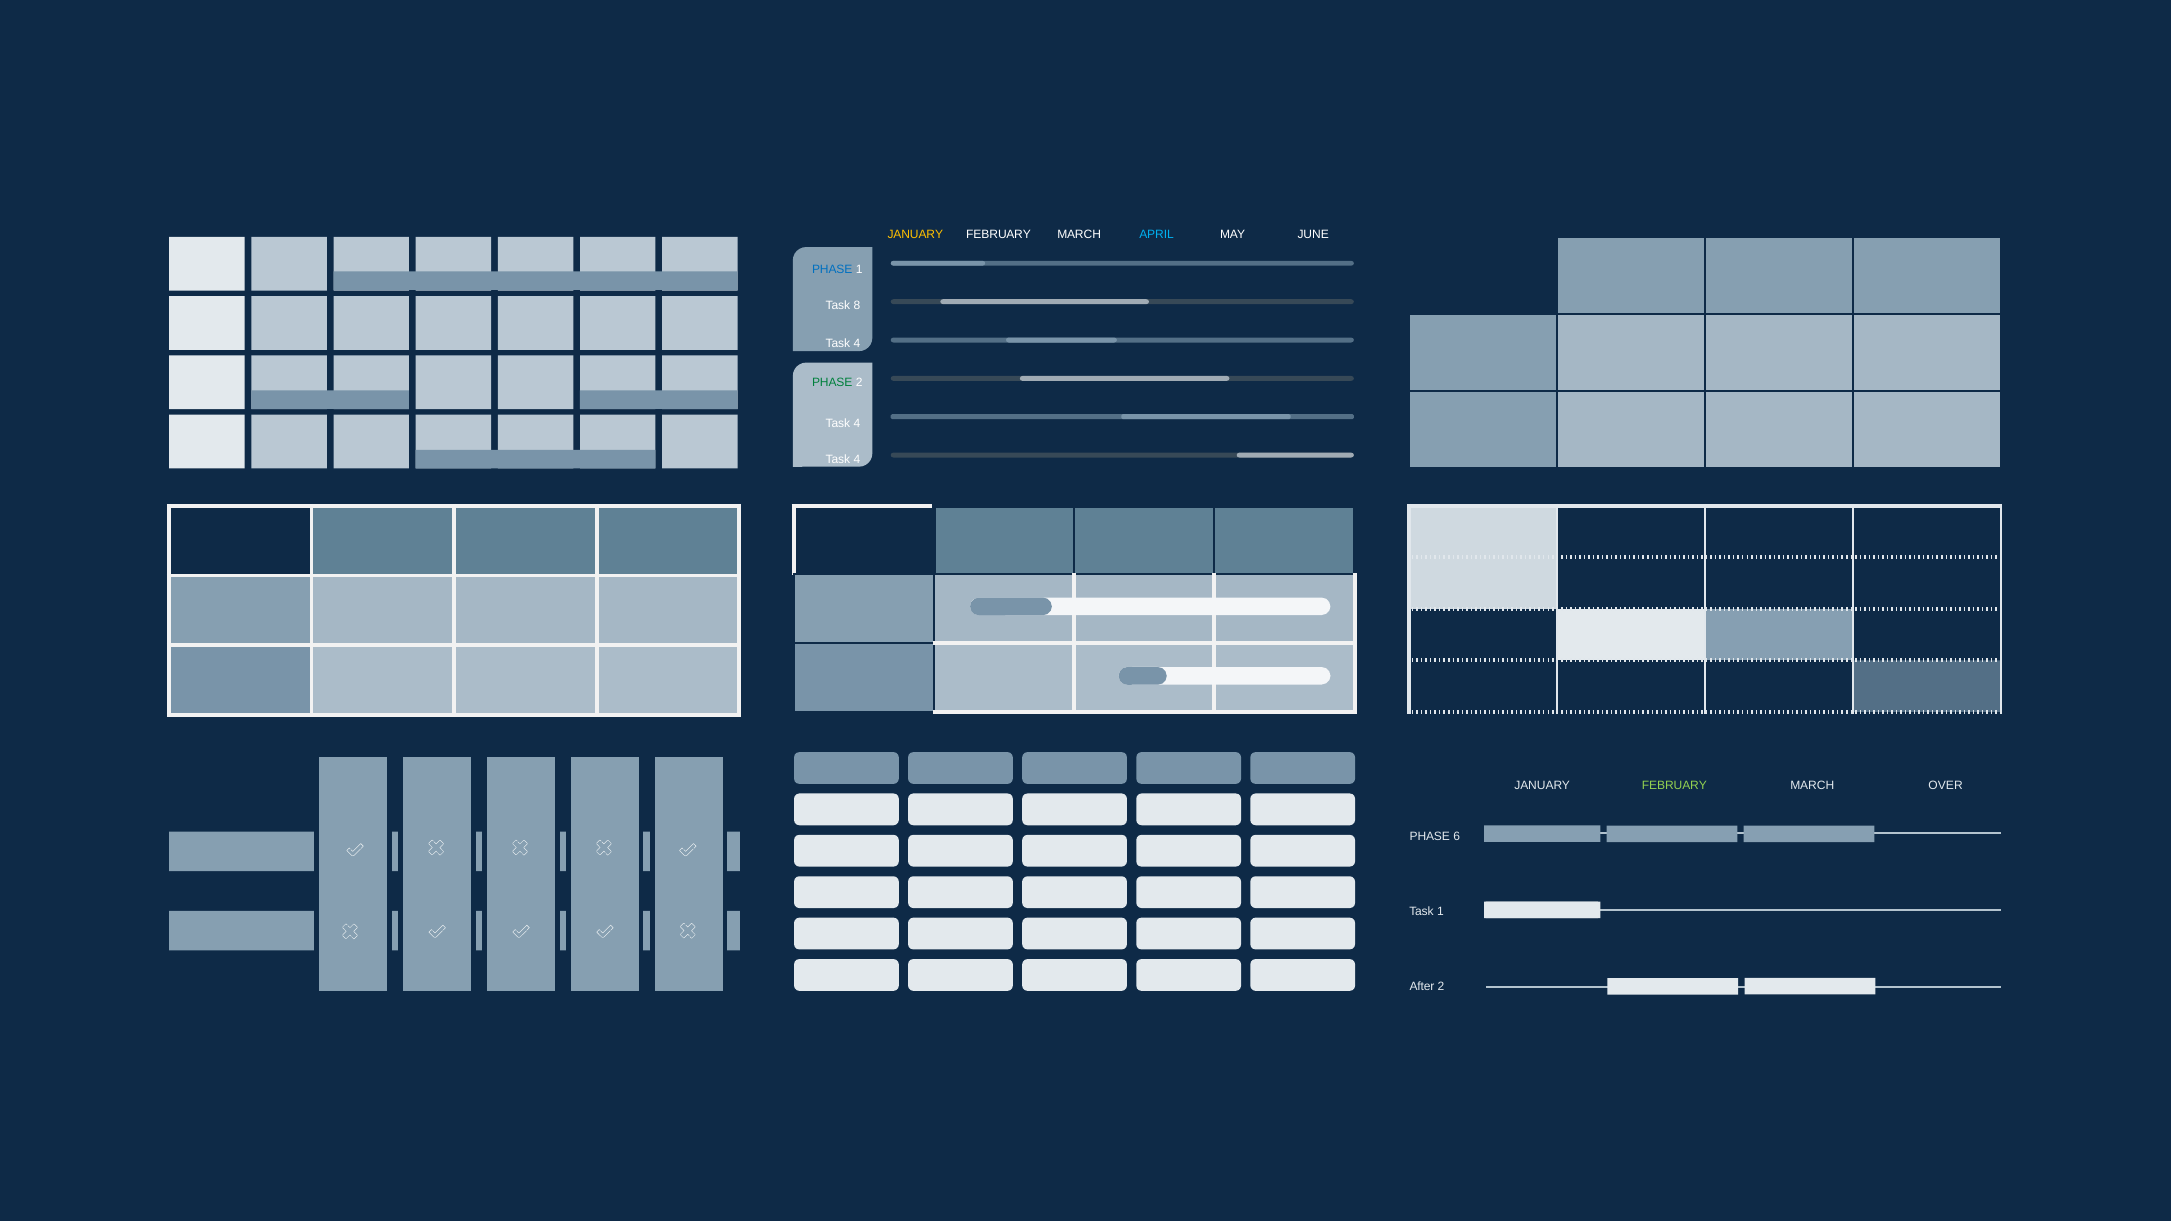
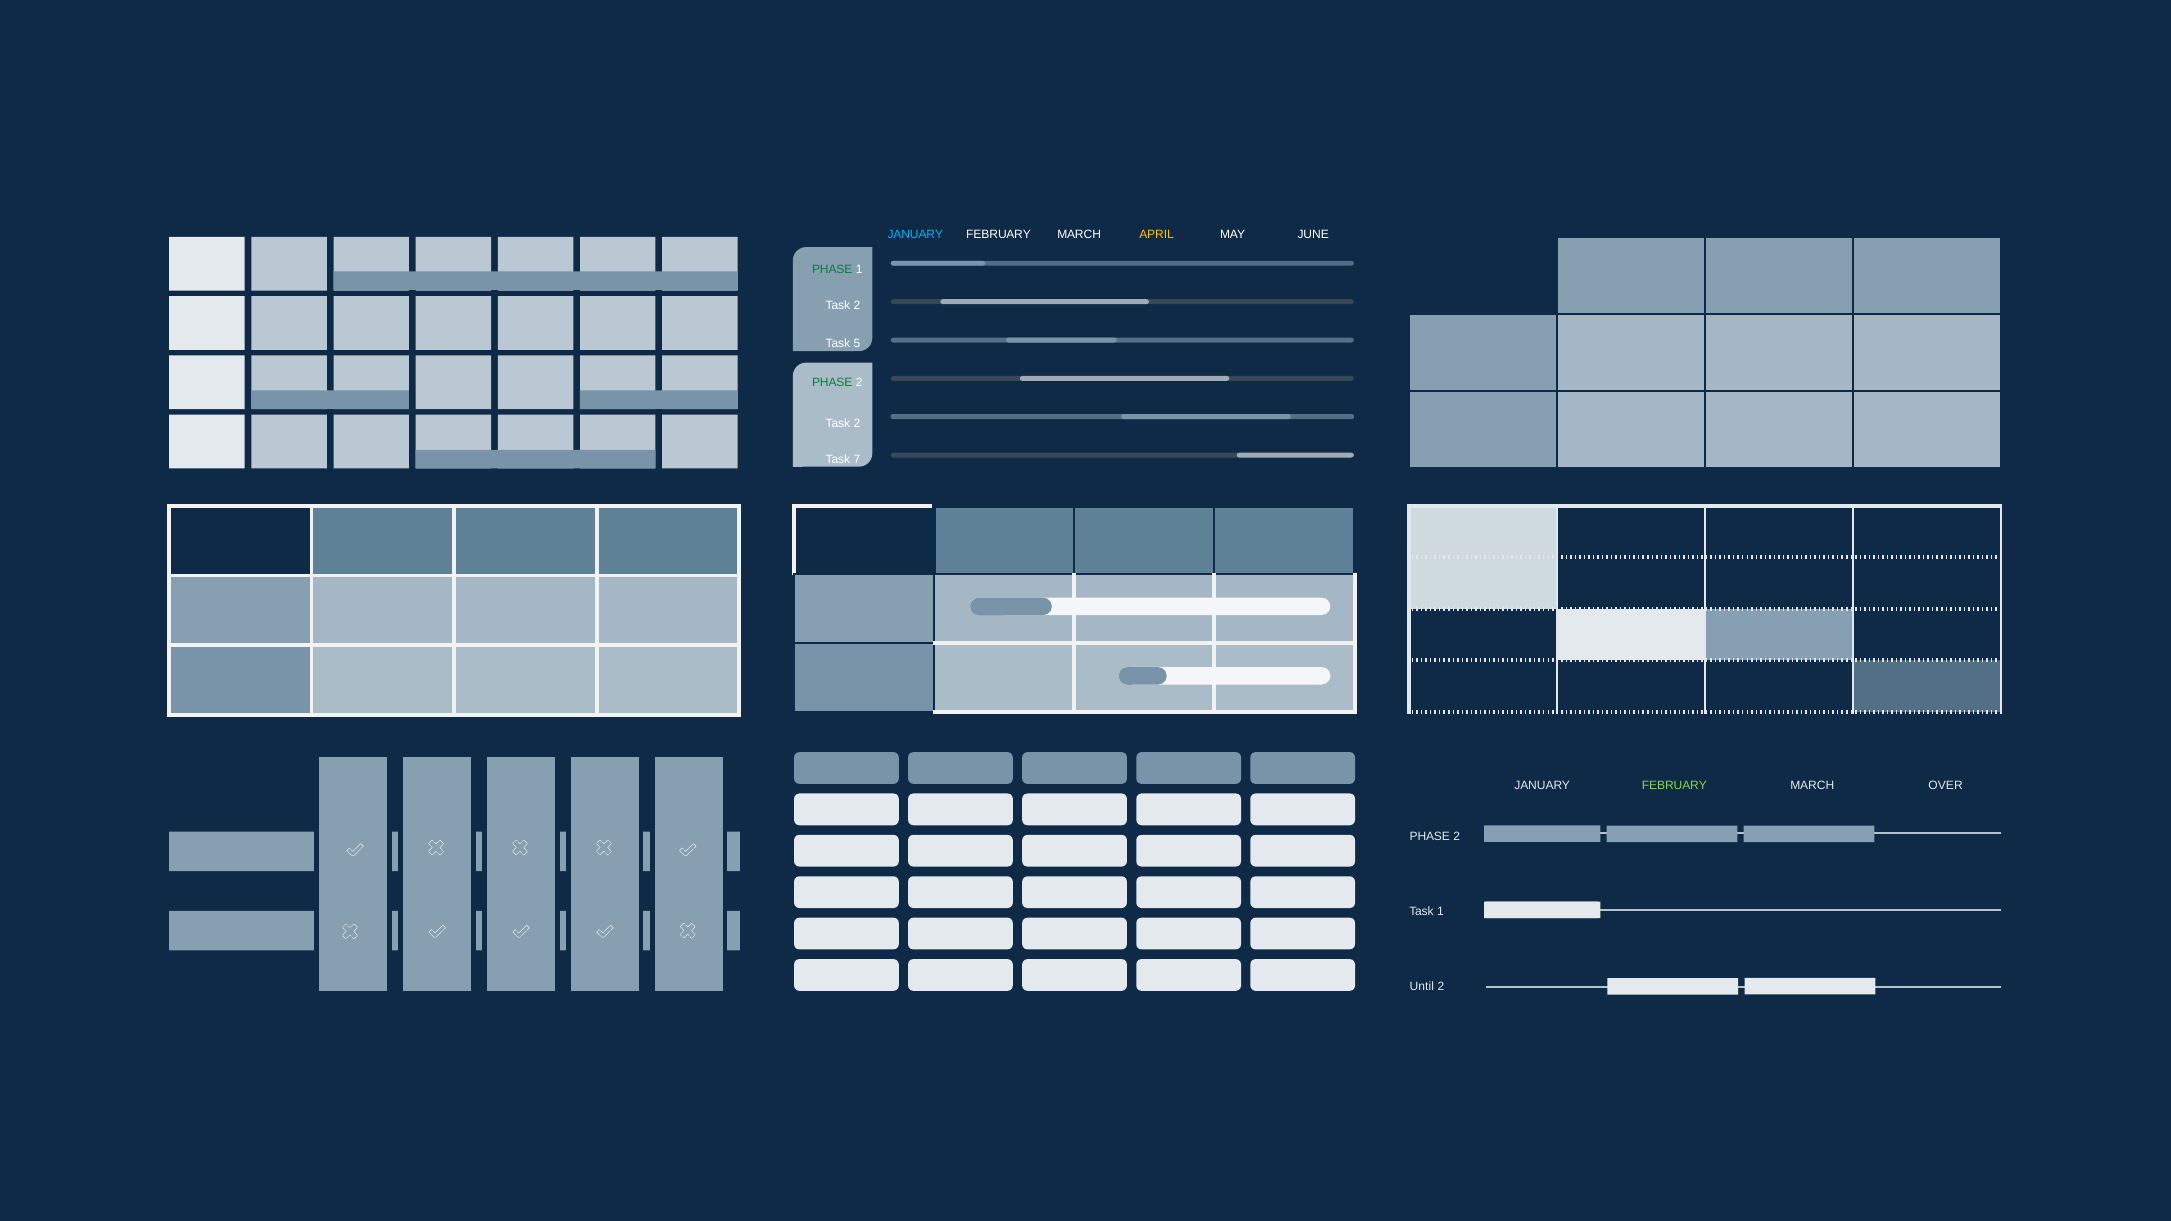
JANUARY at (915, 234) colour: yellow -> light blue
APRIL colour: light blue -> yellow
PHASE at (832, 269) colour: blue -> green
8 at (857, 306): 8 -> 2
4 at (857, 344): 4 -> 5
4 at (857, 424): 4 -> 2
4 at (857, 460): 4 -> 7
6 at (1457, 836): 6 -> 2
After: After -> Until
